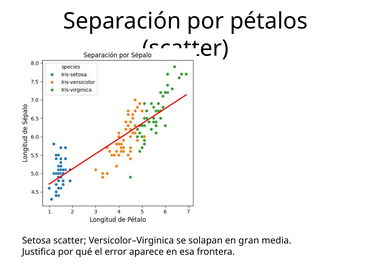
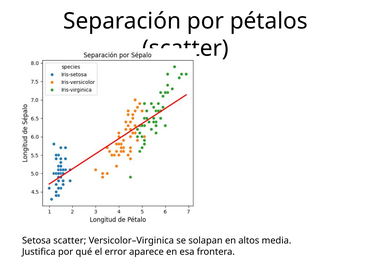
gran: gran -> altos
